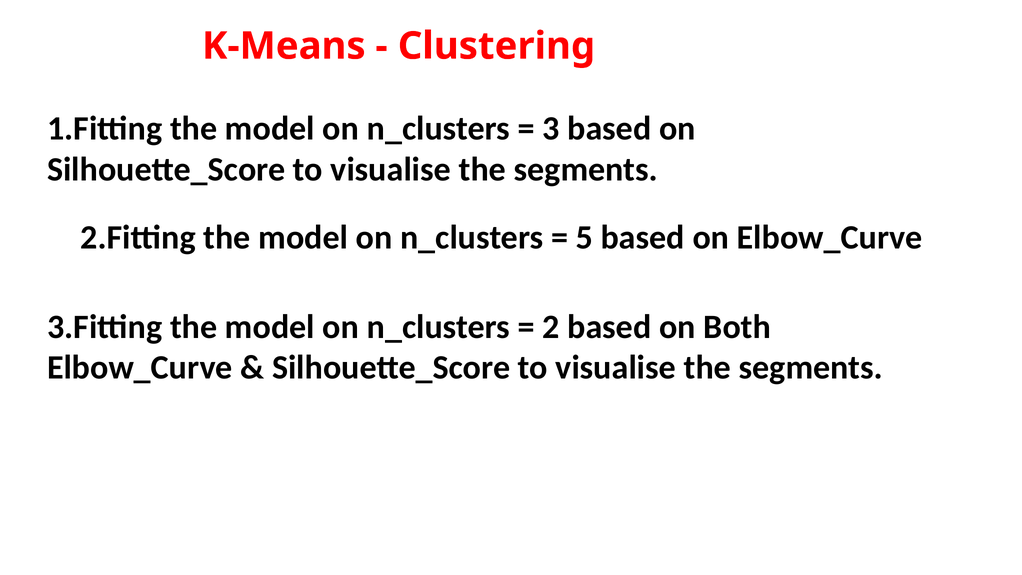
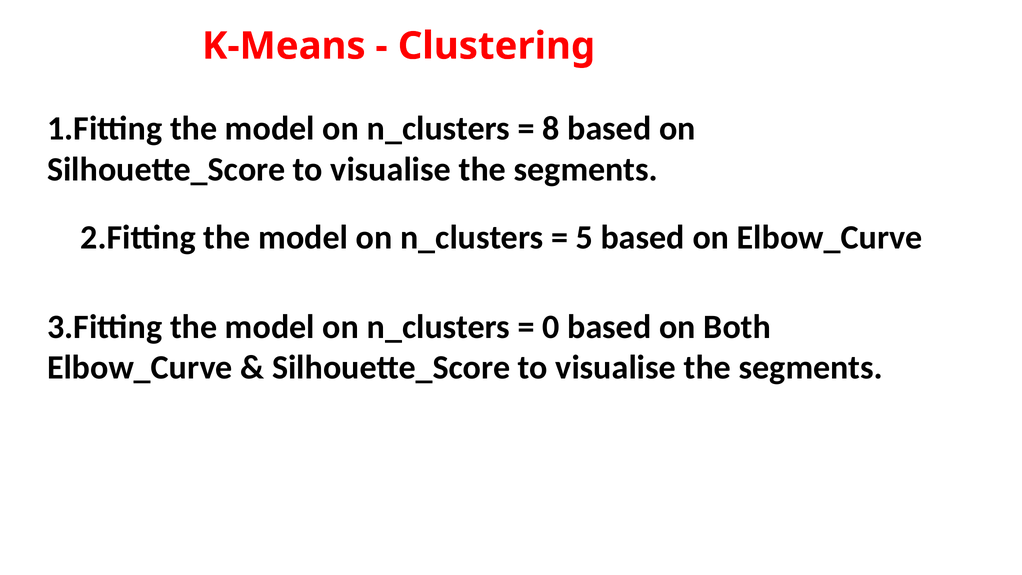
3: 3 -> 8
2: 2 -> 0
